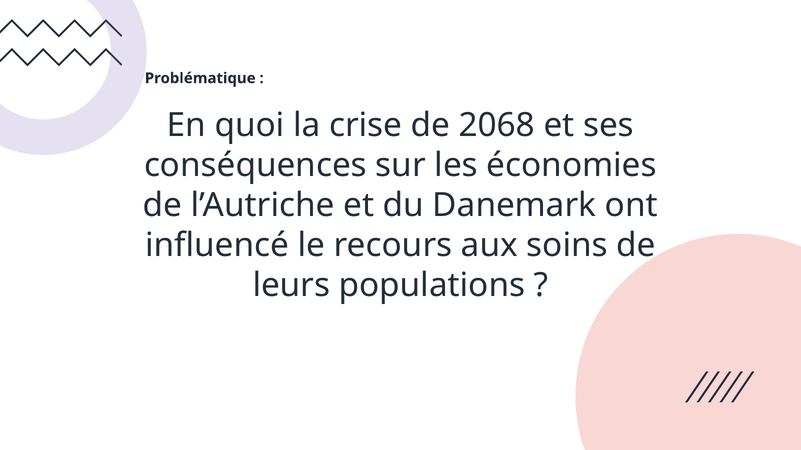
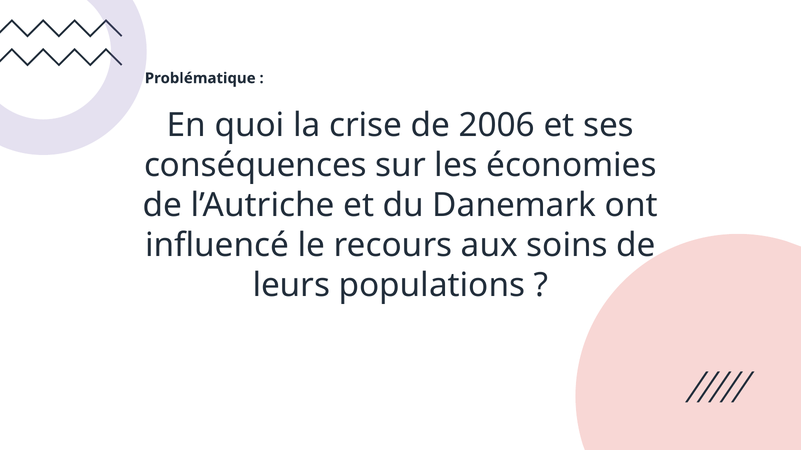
2068: 2068 -> 2006
